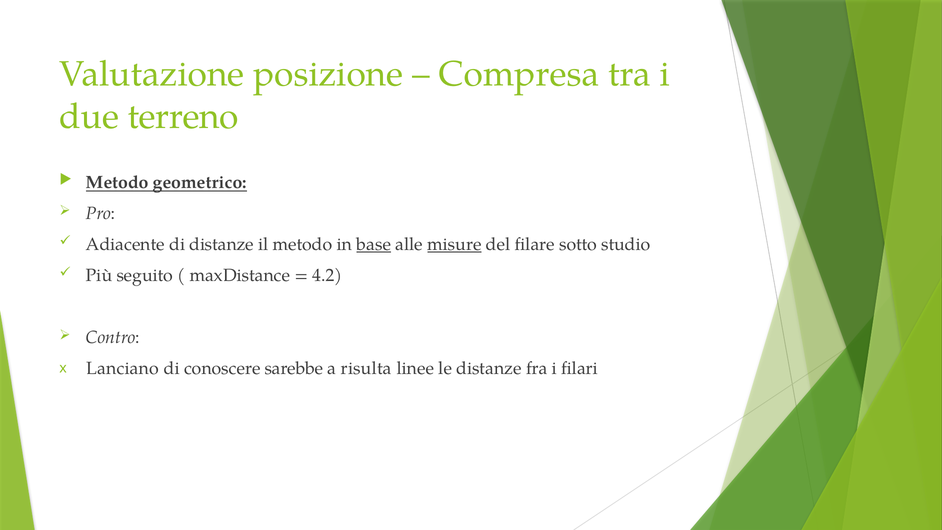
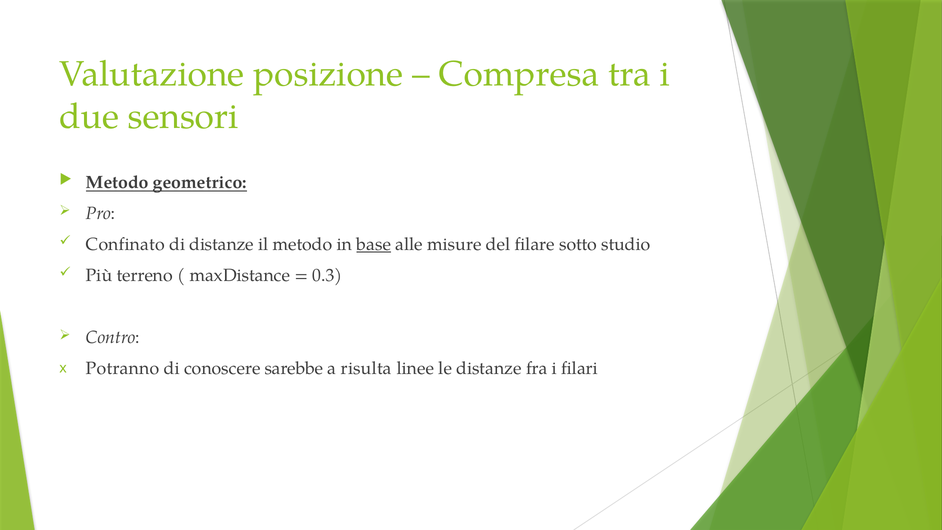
terreno: terreno -> sensori
Adiacente: Adiacente -> Confinato
misure underline: present -> none
seguito: seguito -> terreno
4.2: 4.2 -> 0.3
Lanciano: Lanciano -> Potranno
